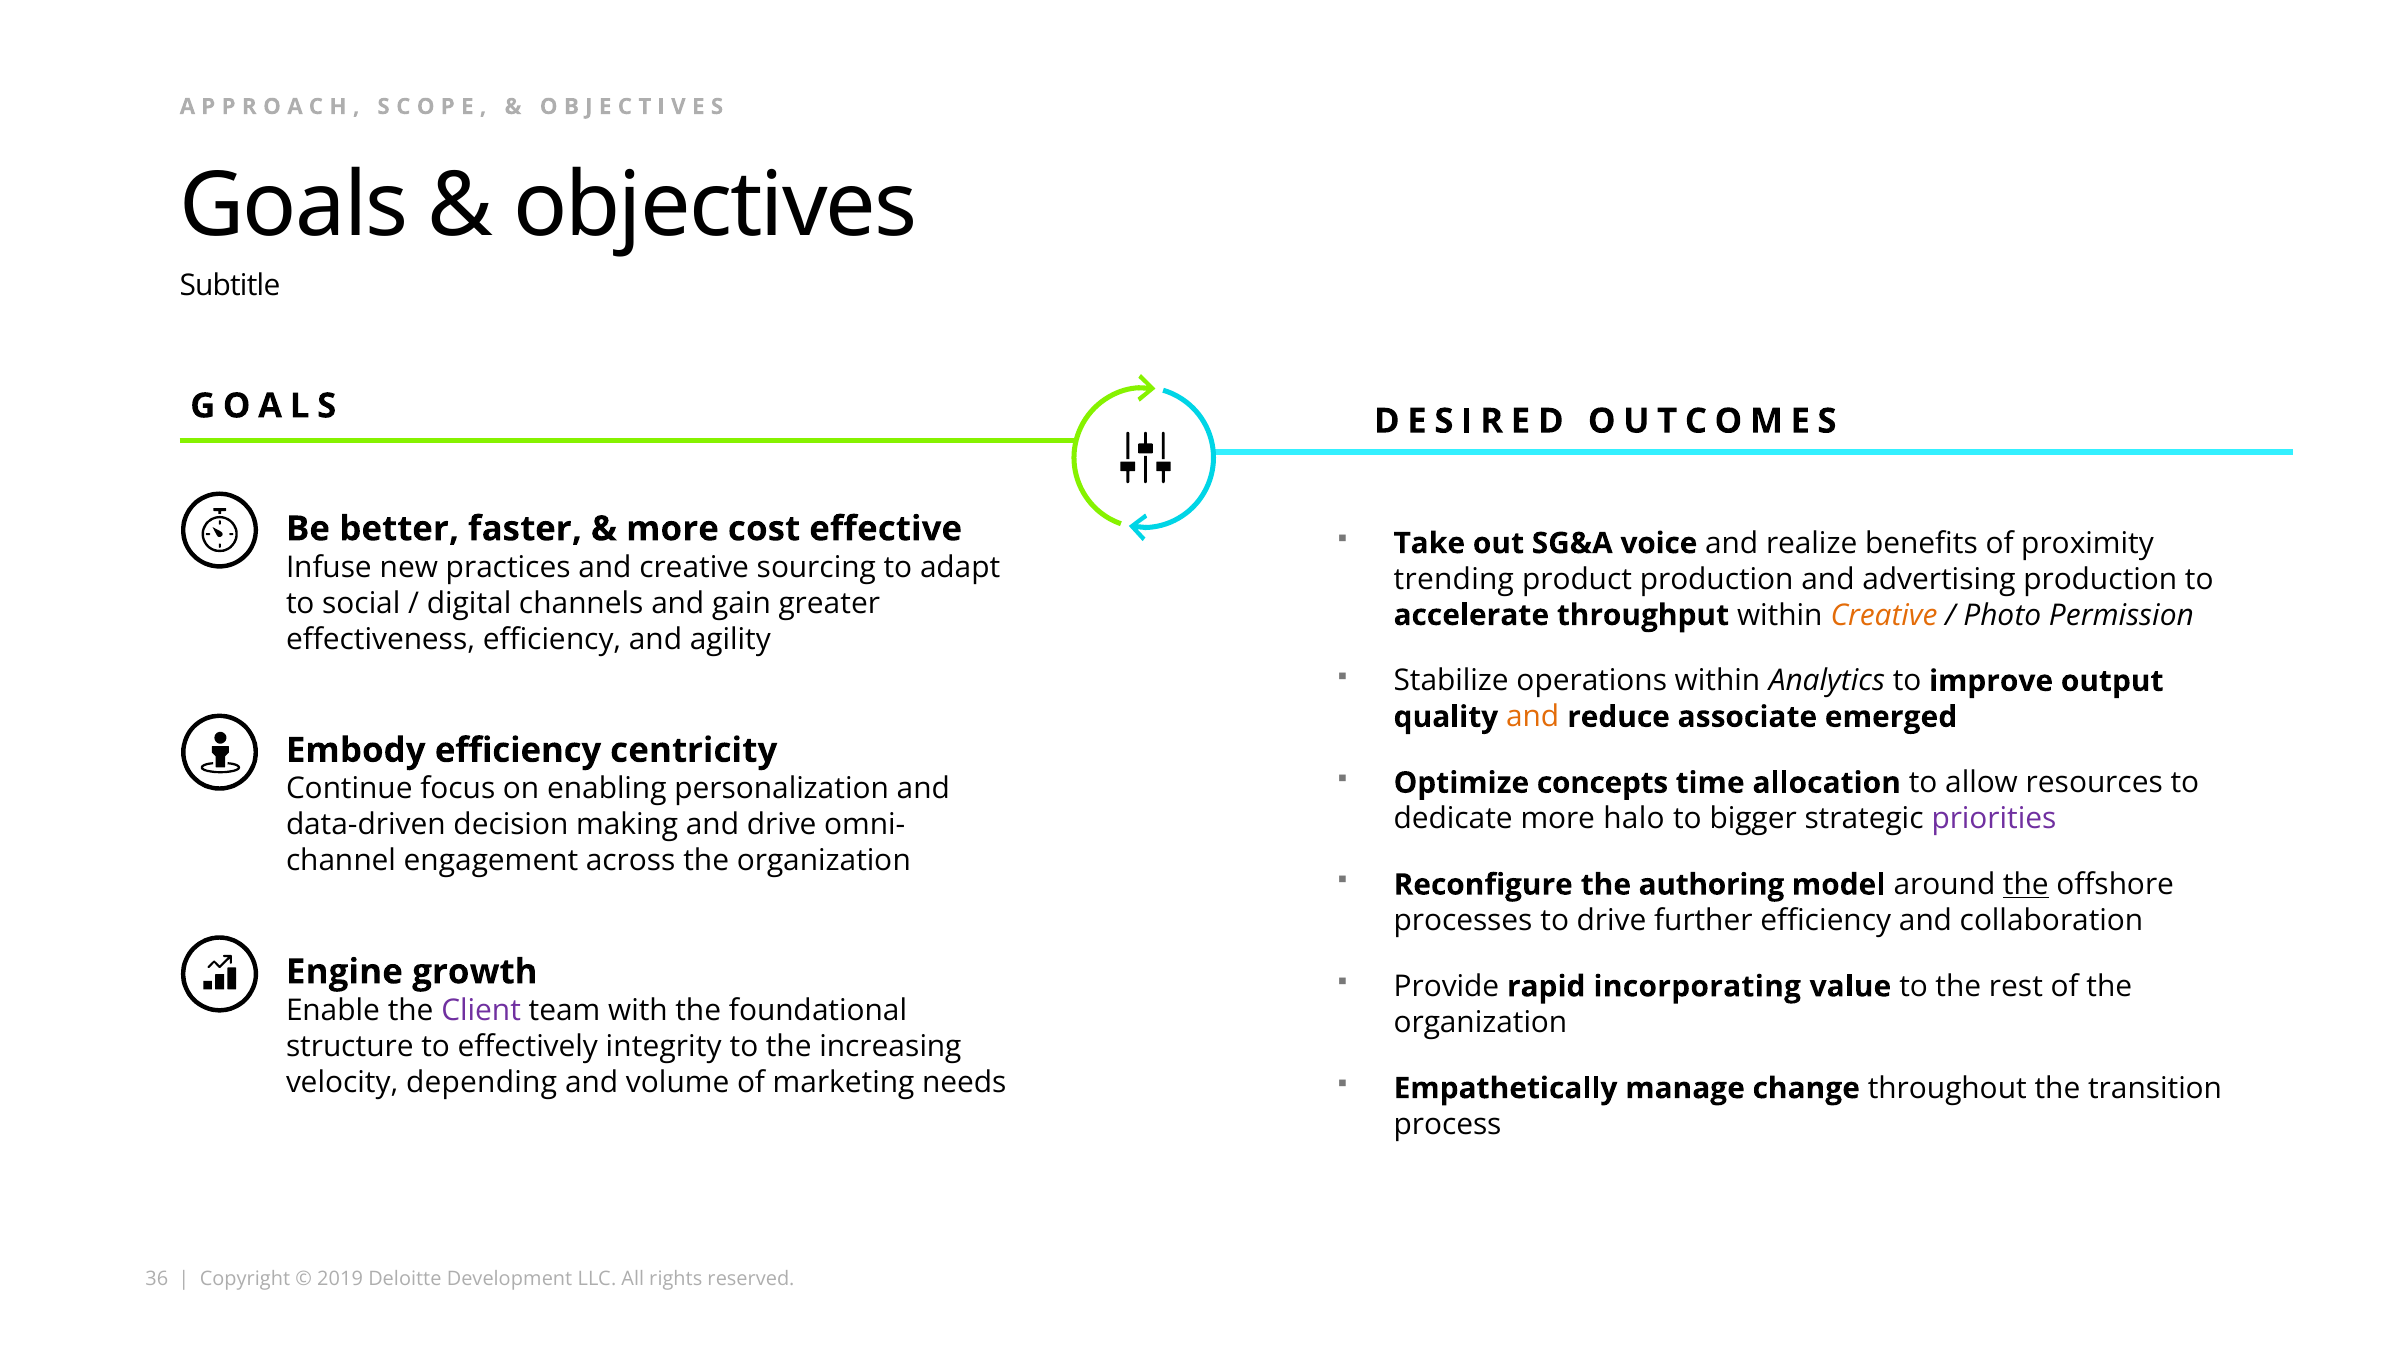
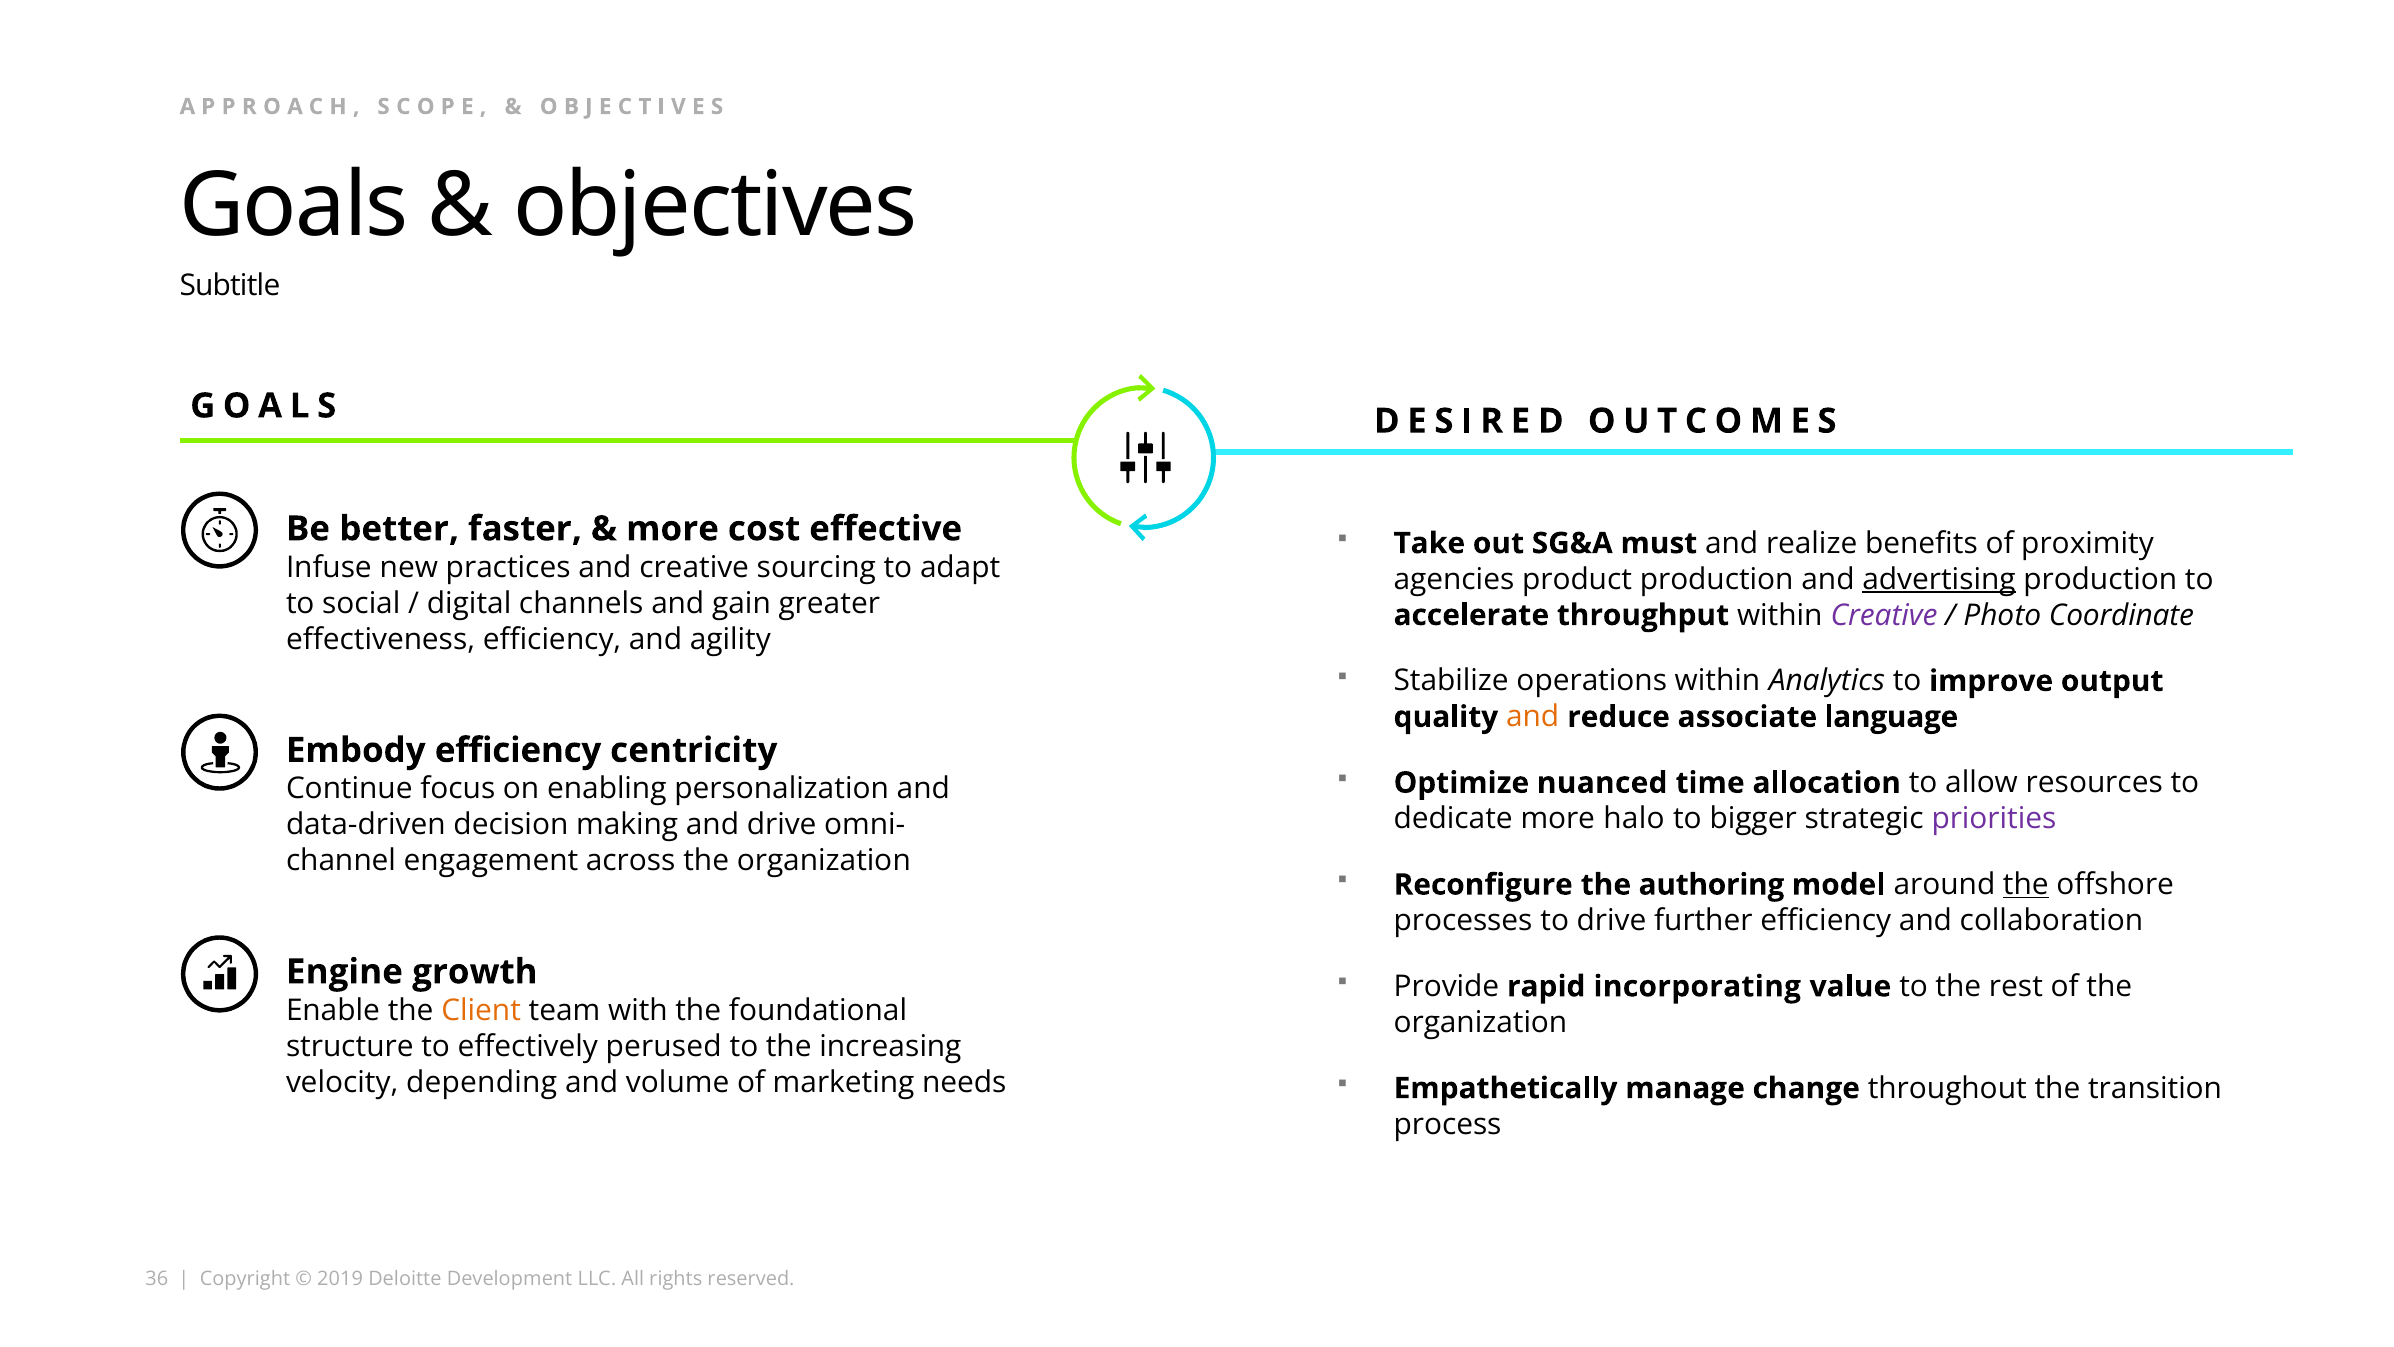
voice: voice -> must
trending: trending -> agencies
advertising underline: none -> present
Creative at (1884, 615) colour: orange -> purple
Permission: Permission -> Coordinate
emerged: emerged -> language
concepts: concepts -> nuanced
Client colour: purple -> orange
integrity: integrity -> perused
